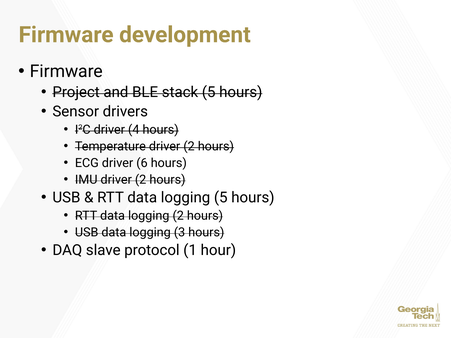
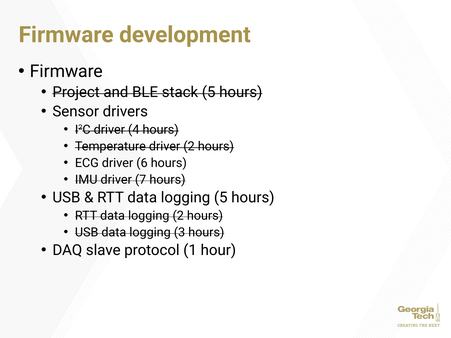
IMU driver 2: 2 -> 7
